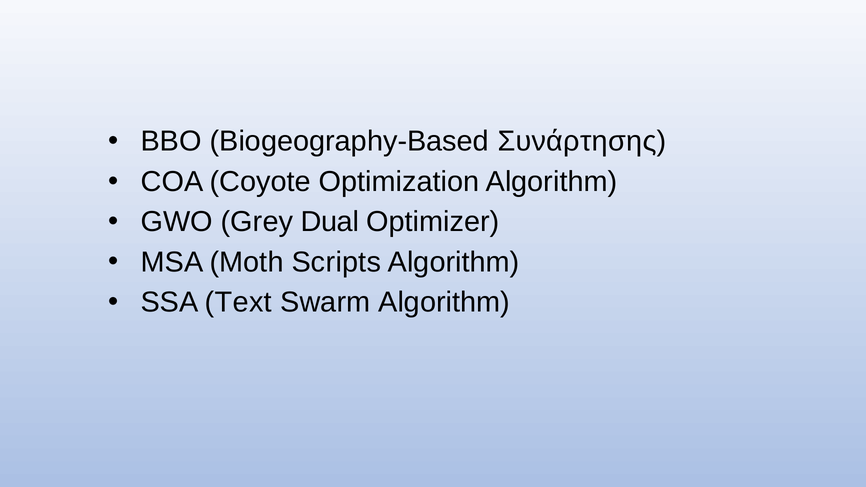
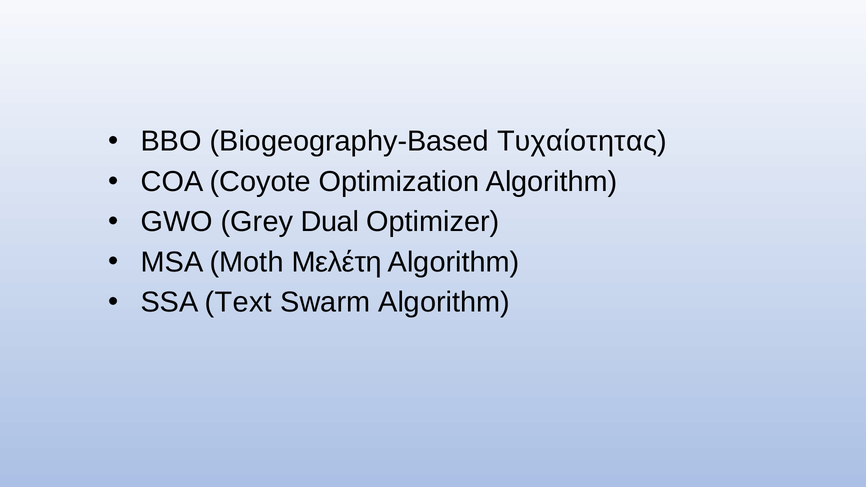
Συνάρτησης: Συνάρτησης -> Τυχαίοτητας
Scripts: Scripts -> Μελέτη
